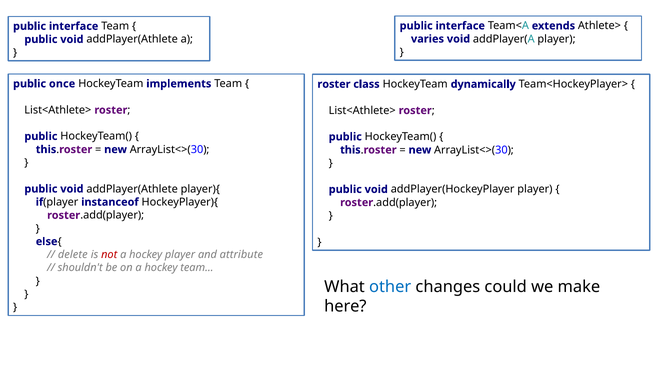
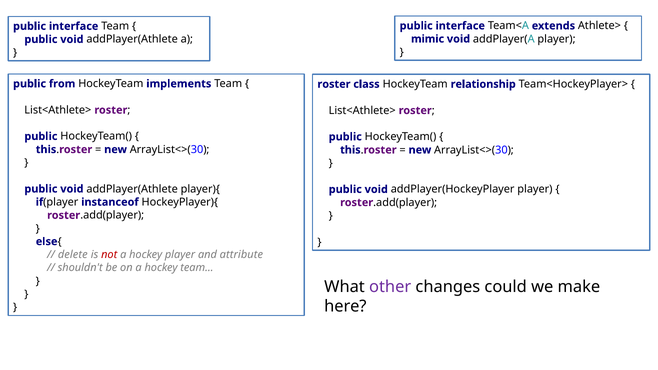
varies: varies -> mimic
once: once -> from
dynamically: dynamically -> relationship
other colour: blue -> purple
